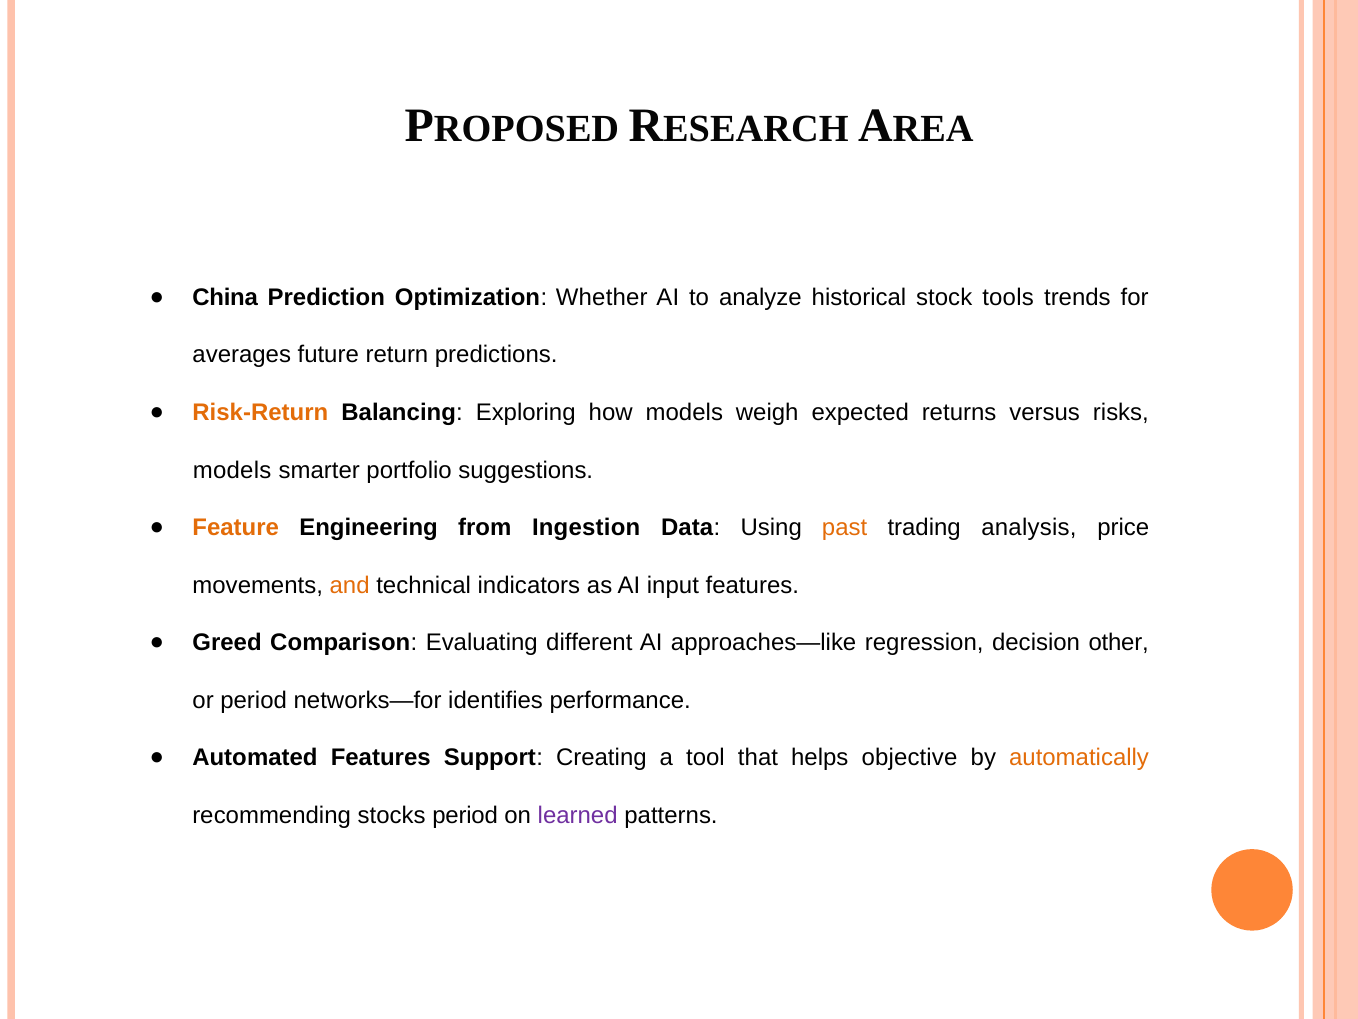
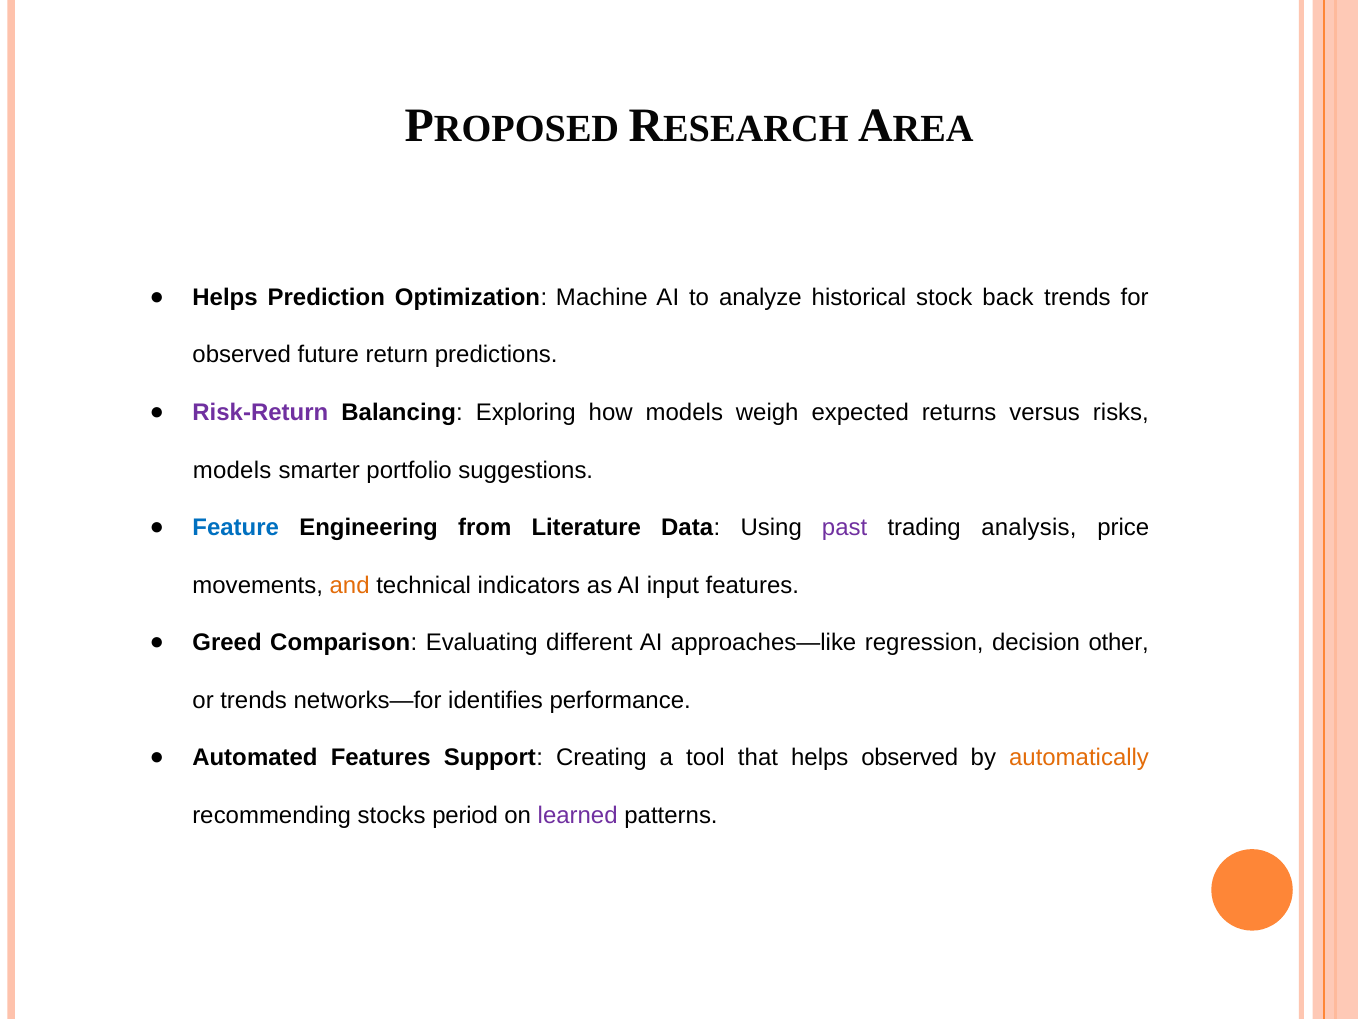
China at (225, 297): China -> Helps
Whether: Whether -> Machine
tools: tools -> back
averages at (242, 355): averages -> observed
Risk-Return colour: orange -> purple
Feature colour: orange -> blue
Ingestion: Ingestion -> Literature
past colour: orange -> purple
or period: period -> trends
helps objective: objective -> observed
